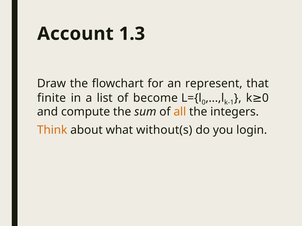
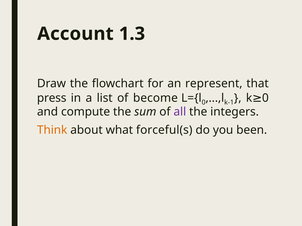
finite: finite -> press
all colour: orange -> purple
without(s: without(s -> forceful(s
login: login -> been
